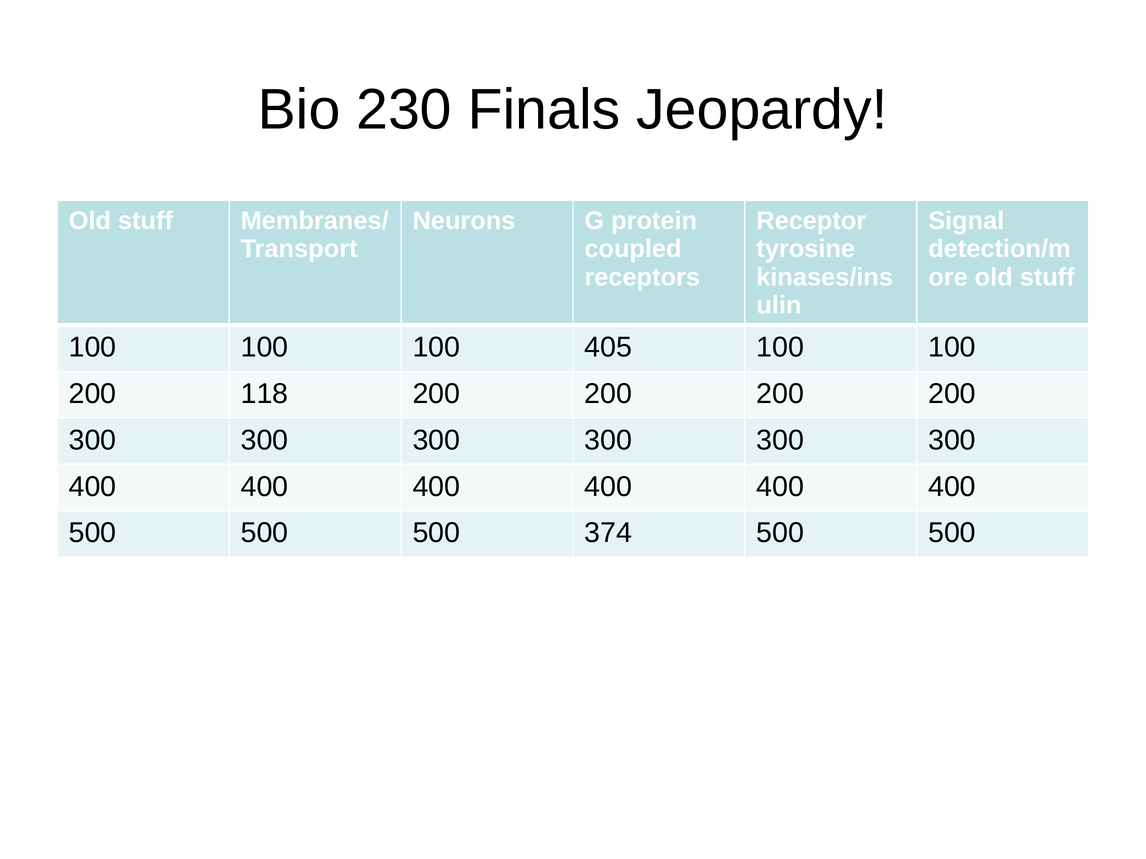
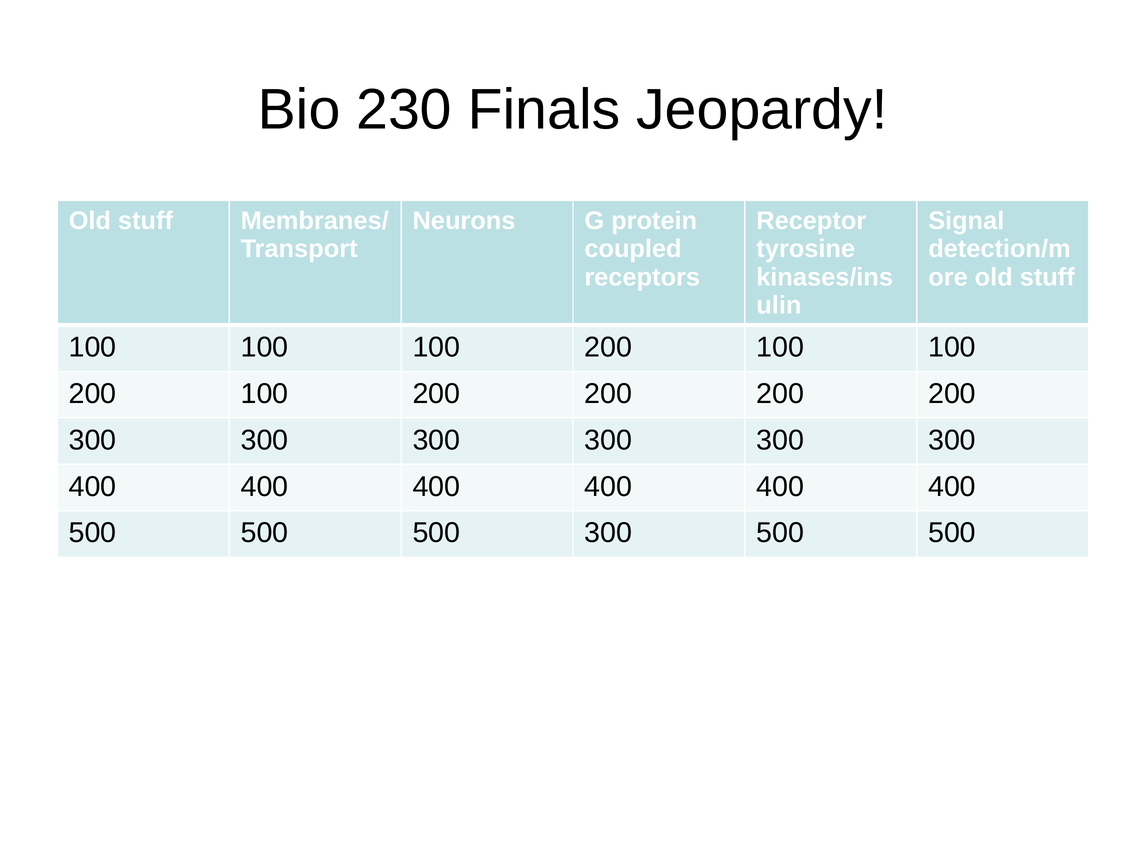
100 100 100 405: 405 -> 200
118 at (265, 394): 118 -> 100
500 374: 374 -> 300
